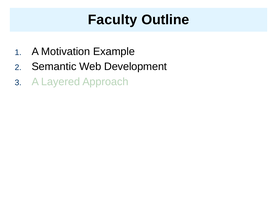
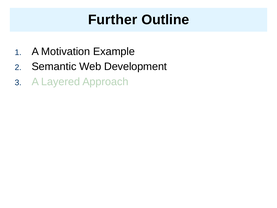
Faculty: Faculty -> Further
